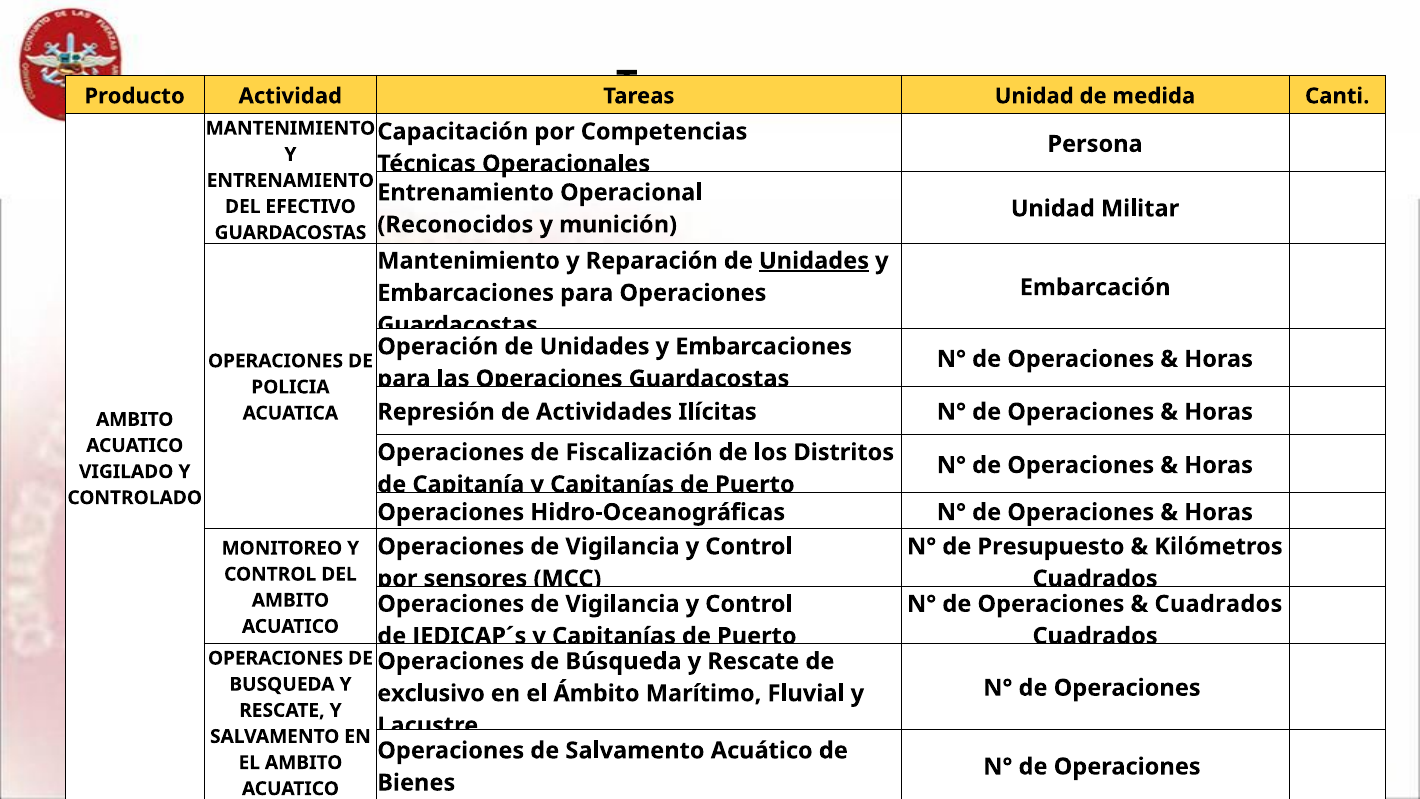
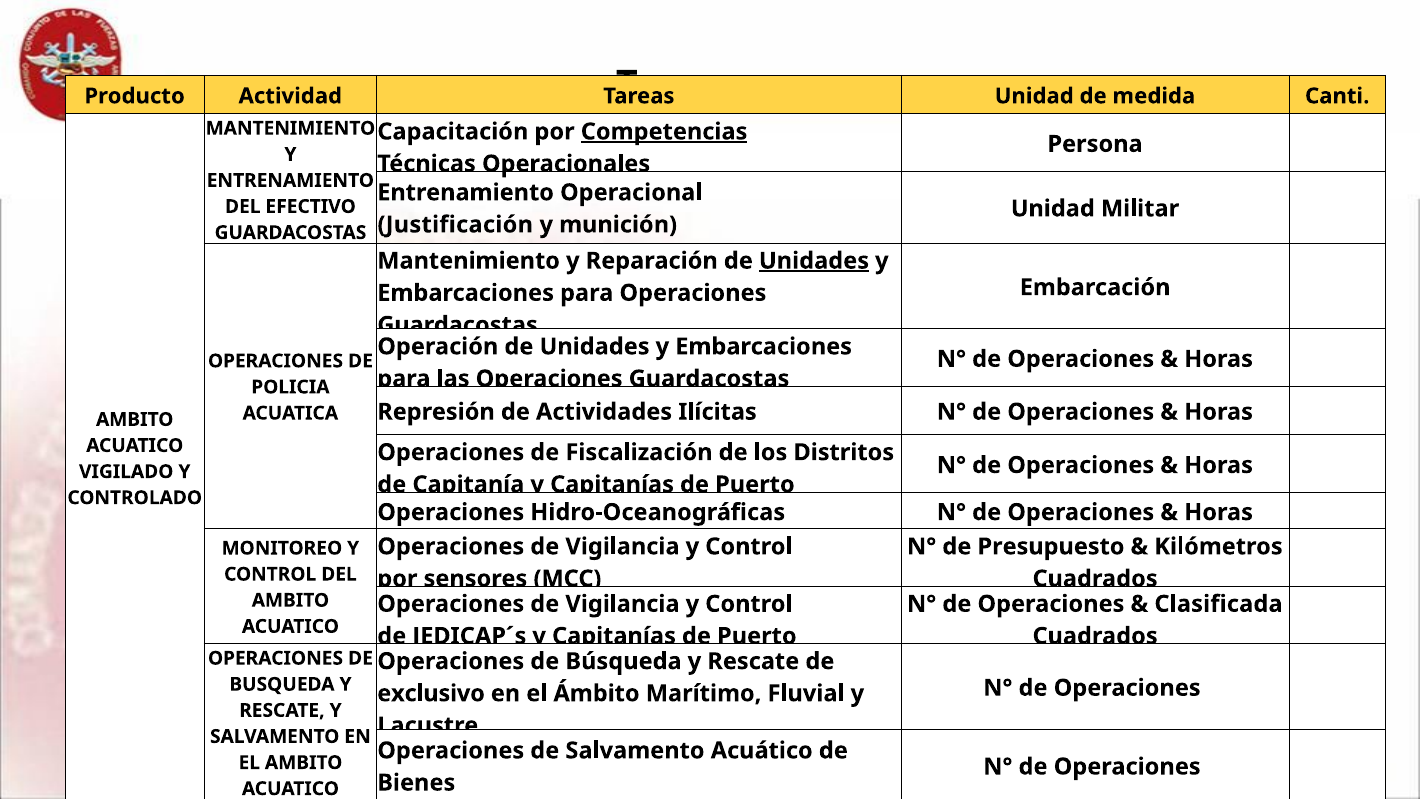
Competencias underline: none -> present
Reconocidos: Reconocidos -> Justificación
Cuadrados at (1218, 604): Cuadrados -> Clasificada
